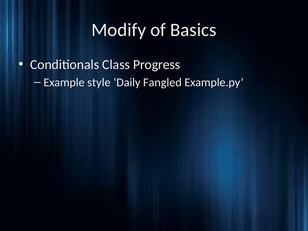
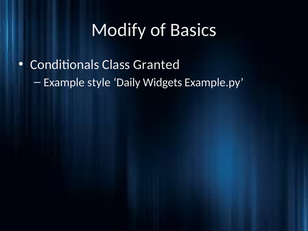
Progress: Progress -> Granted
Fangled: Fangled -> Widgets
